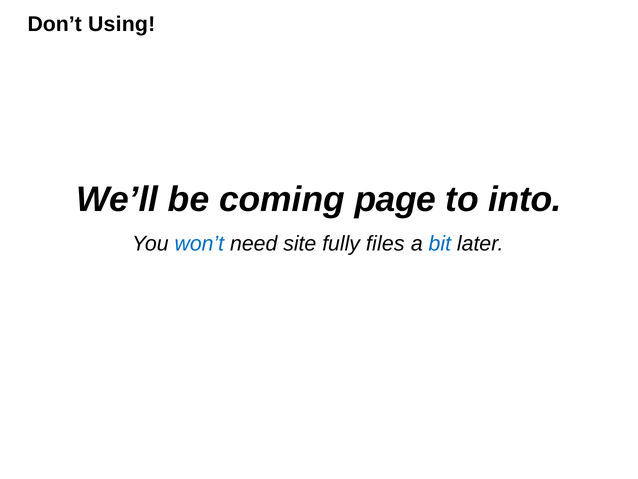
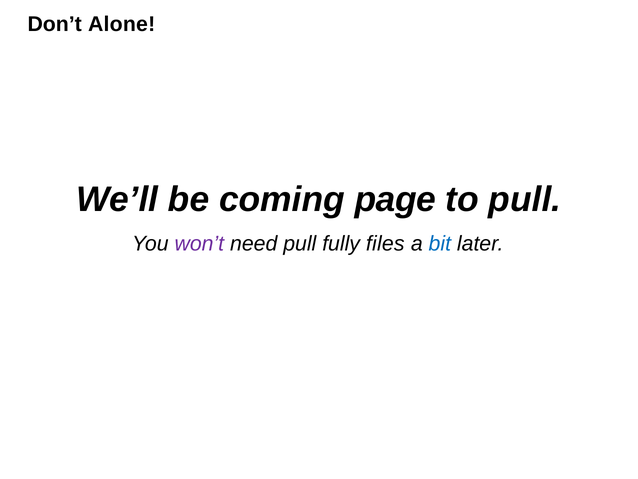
Using: Using -> Alone
to into: into -> pull
won’t colour: blue -> purple
need site: site -> pull
